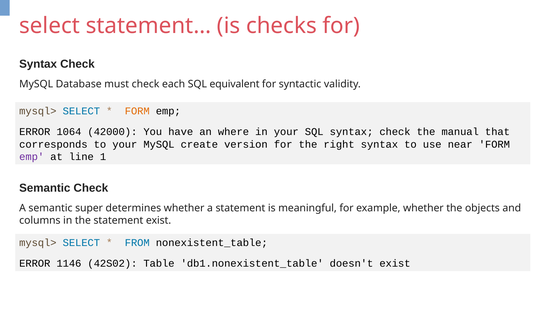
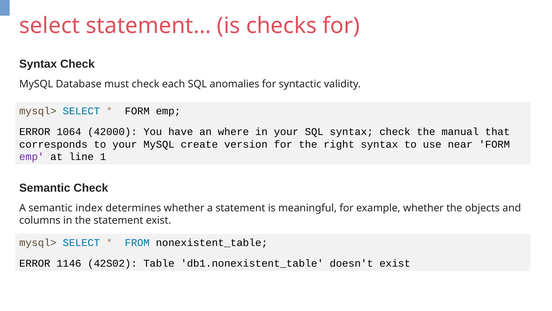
equivalent: equivalent -> anomalies
FORM at (137, 111) colour: orange -> black
super: super -> index
